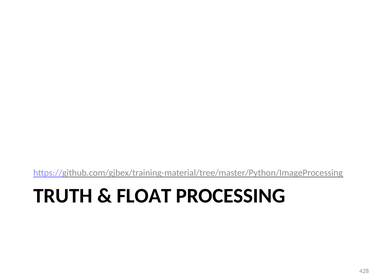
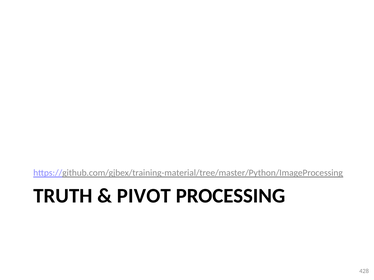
FLOAT: FLOAT -> PIVOT
